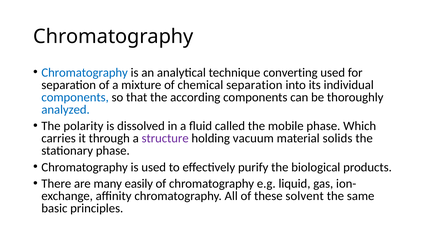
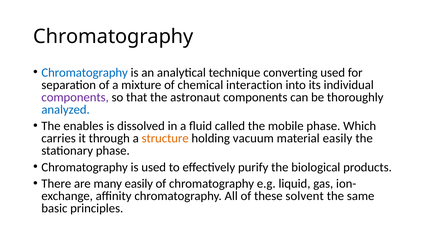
chemical separation: separation -> interaction
components at (75, 97) colour: blue -> purple
according: according -> astronaut
polarity: polarity -> enables
structure colour: purple -> orange
material solids: solids -> easily
